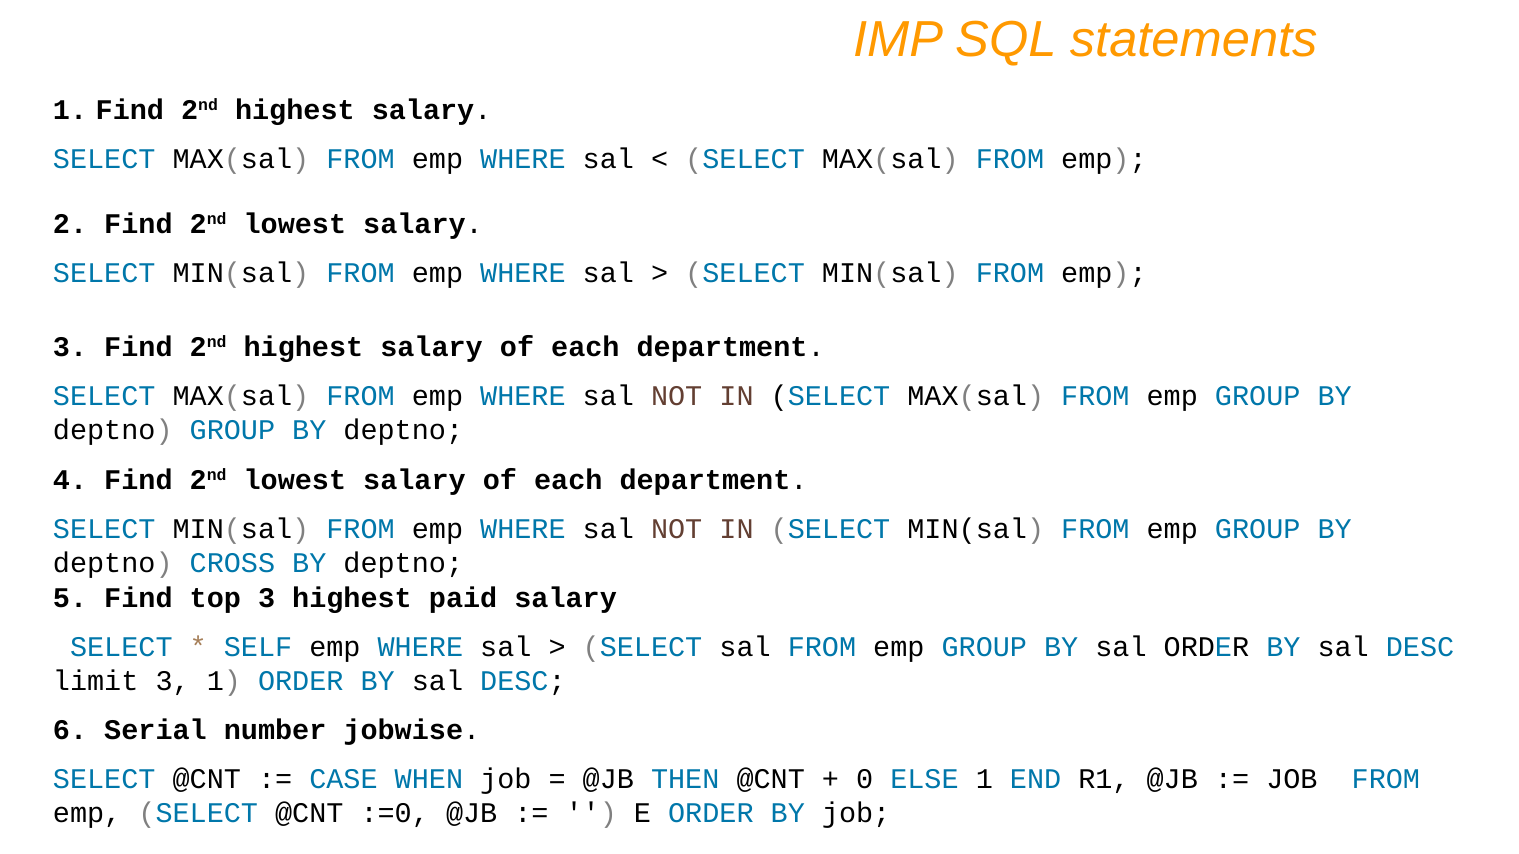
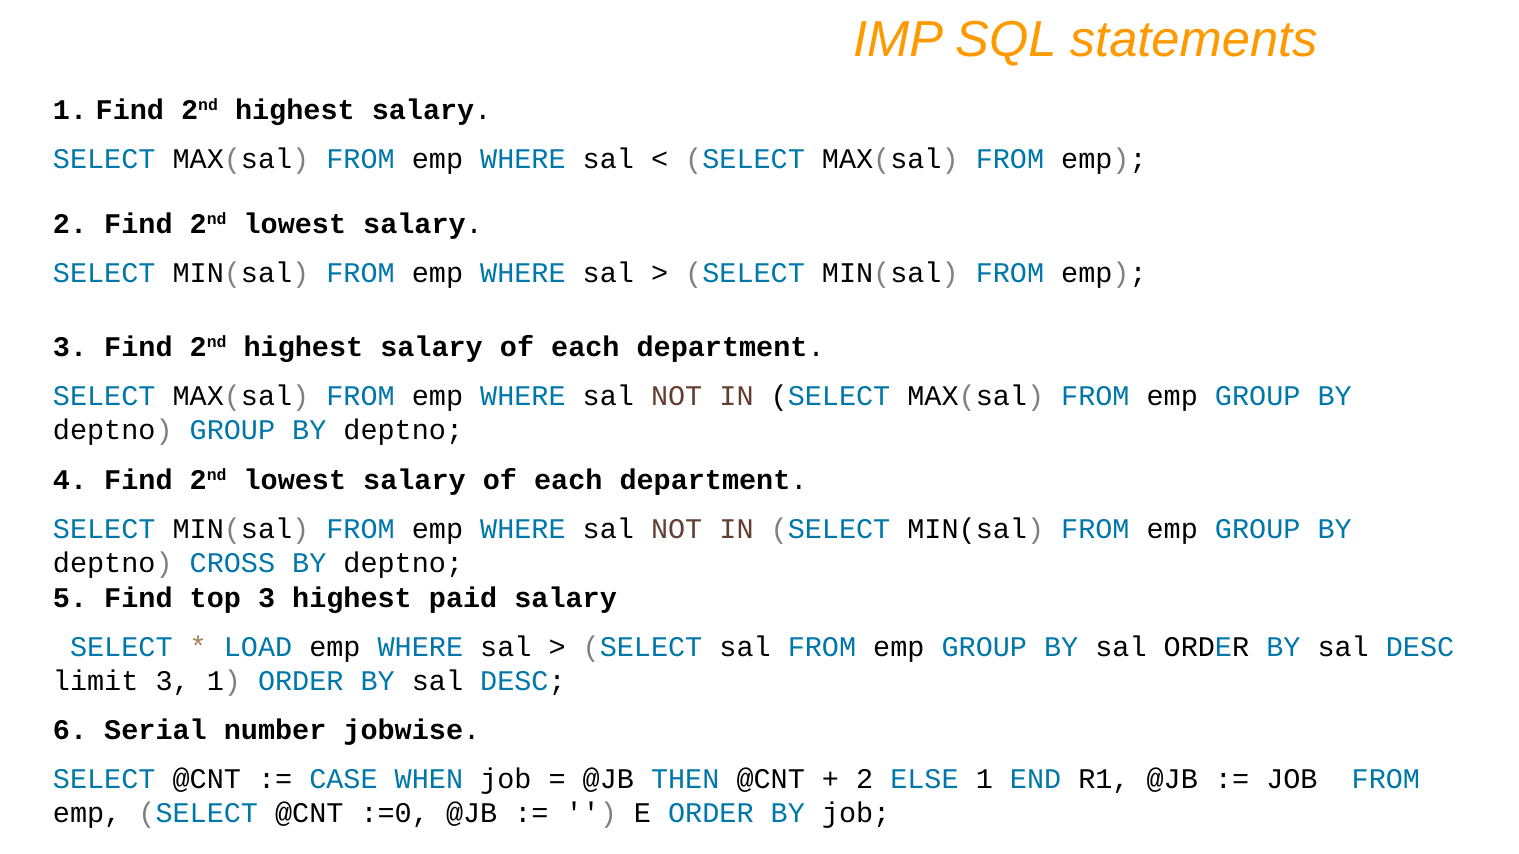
SELF: SELF -> LOAD
0 at (865, 779): 0 -> 2
